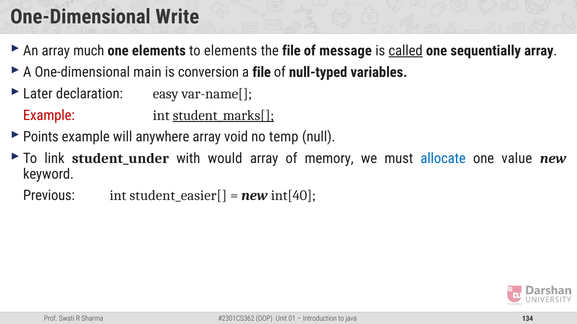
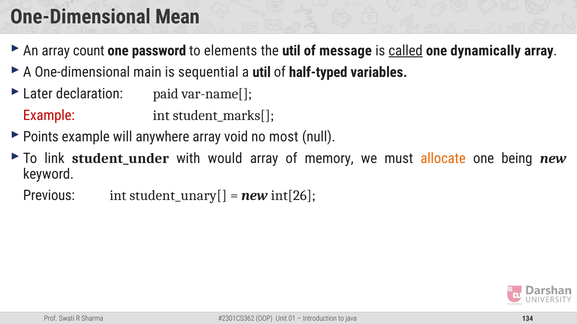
Write: Write -> Mean
much: much -> count
one elements: elements -> password
the file: file -> util
sequentially: sequentially -> dynamically
conversion: conversion -> sequential
a file: file -> util
null-typed: null-typed -> half-typed
easy: easy -> paid
student_marks[ underline: present -> none
temp: temp -> most
allocate colour: blue -> orange
value: value -> being
student_easier[: student_easier[ -> student_unary[
int[40: int[40 -> int[26
